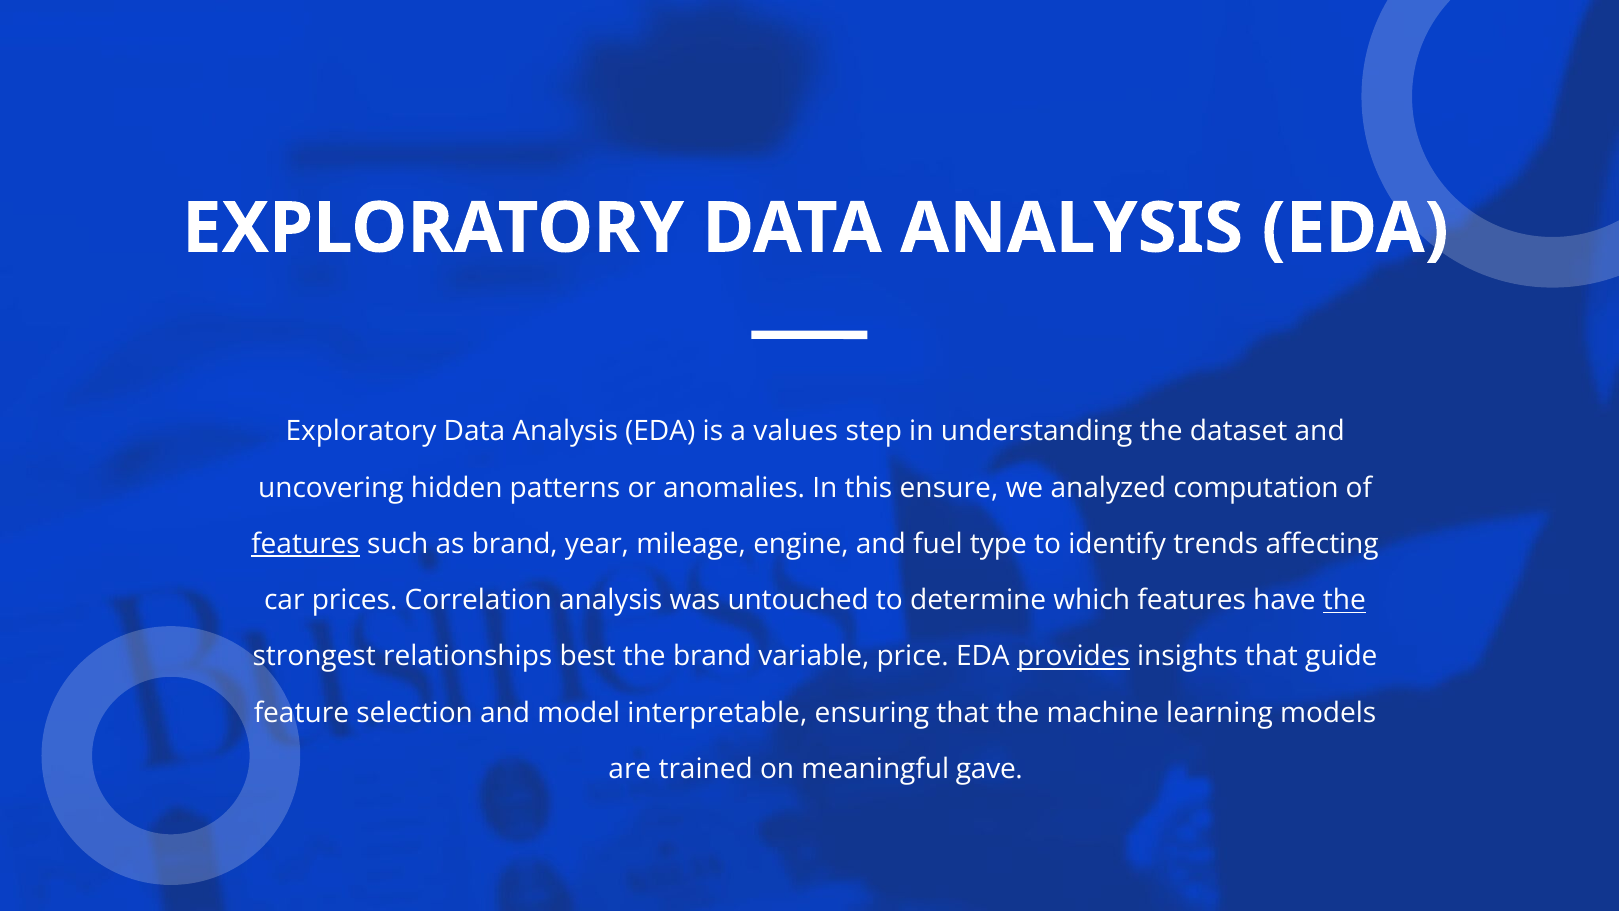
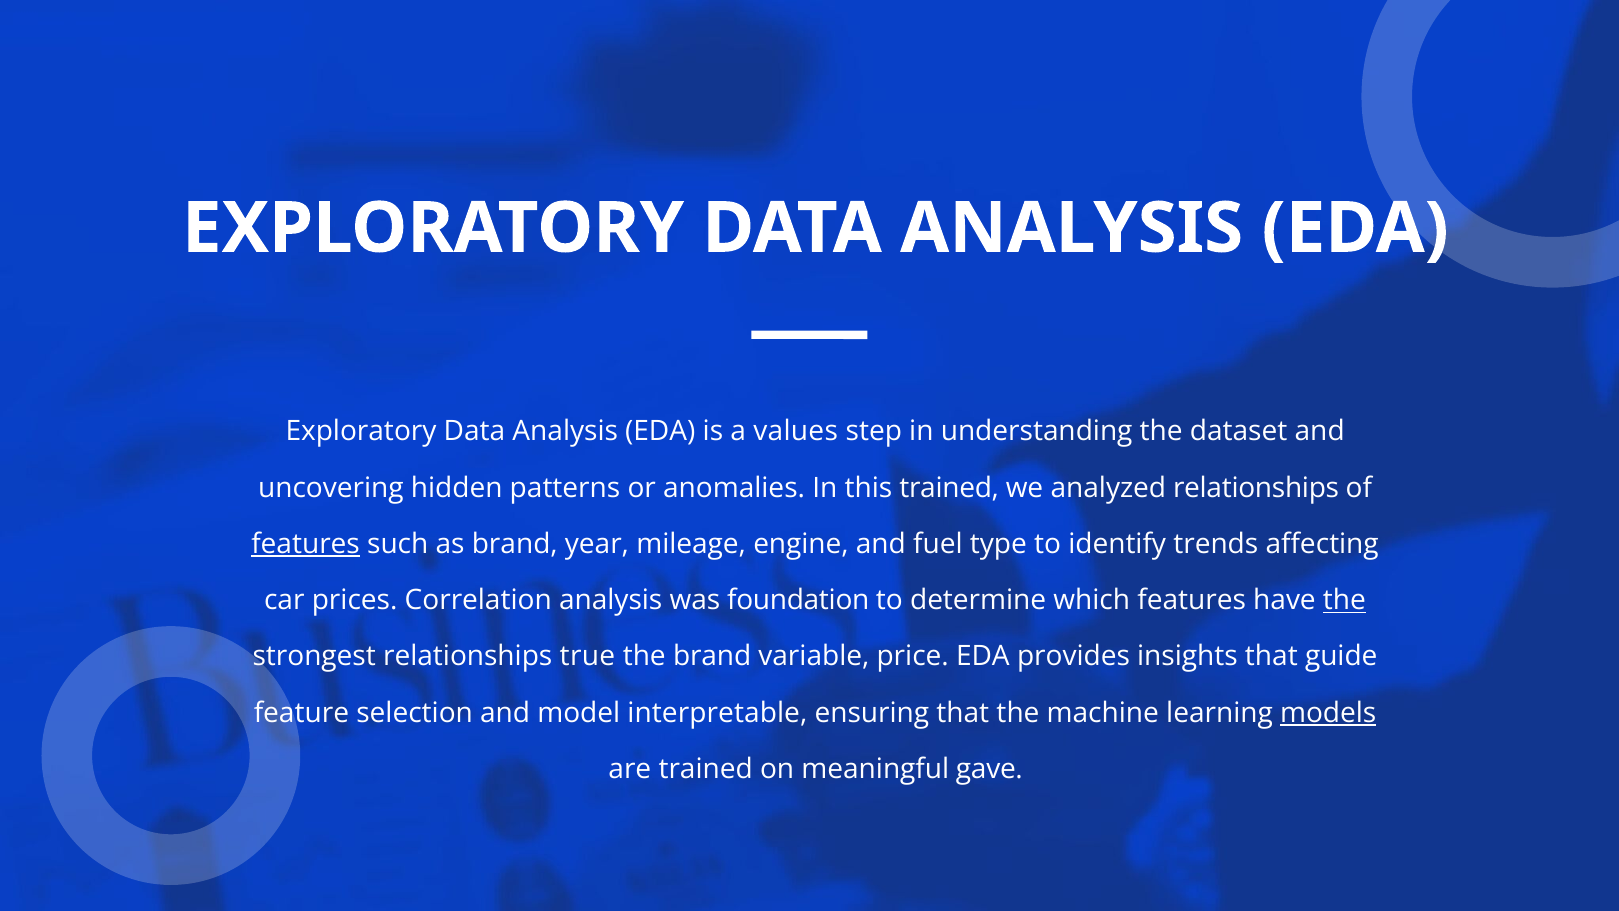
this ensure: ensure -> trained
analyzed computation: computation -> relationships
untouched: untouched -> foundation
best: best -> true
provides underline: present -> none
models underline: none -> present
